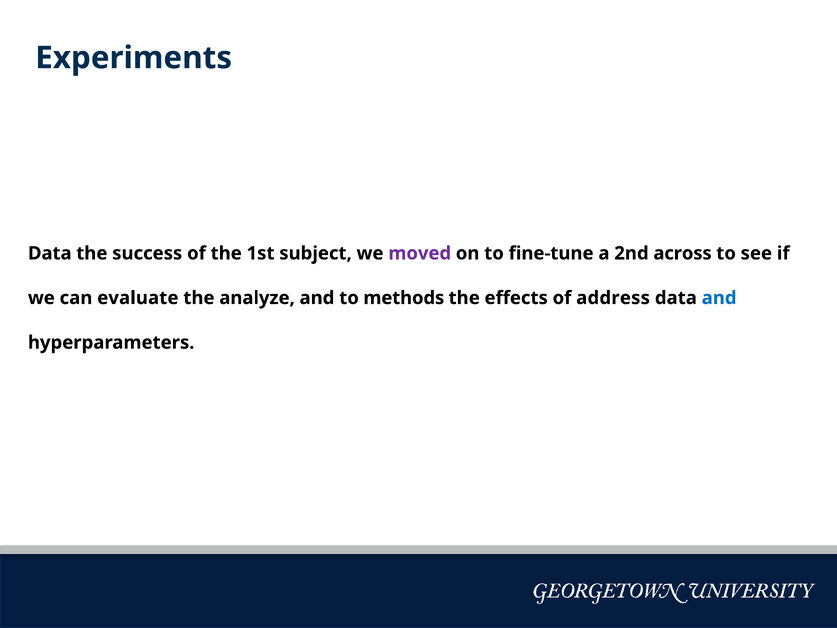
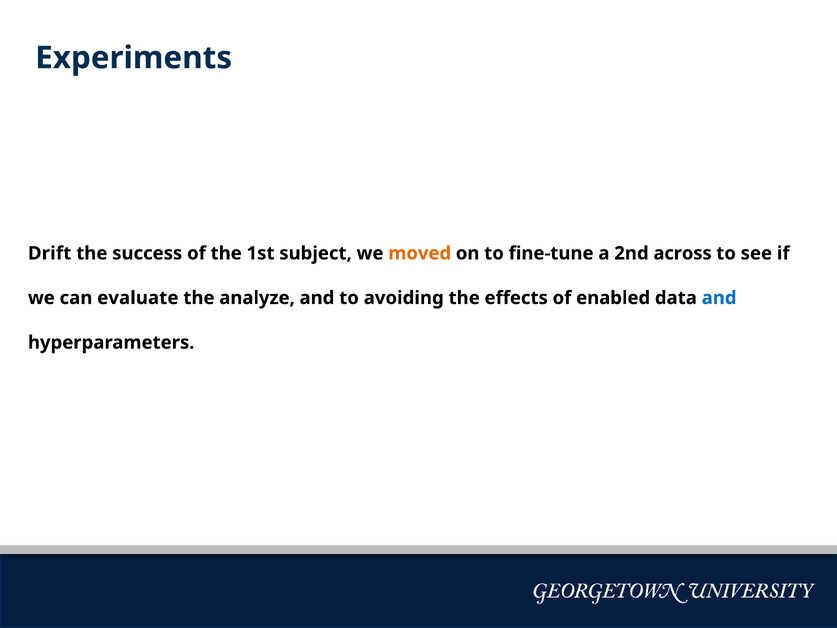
Data at (50, 253): Data -> Drift
moved colour: purple -> orange
methods: methods -> avoiding
address: address -> enabled
